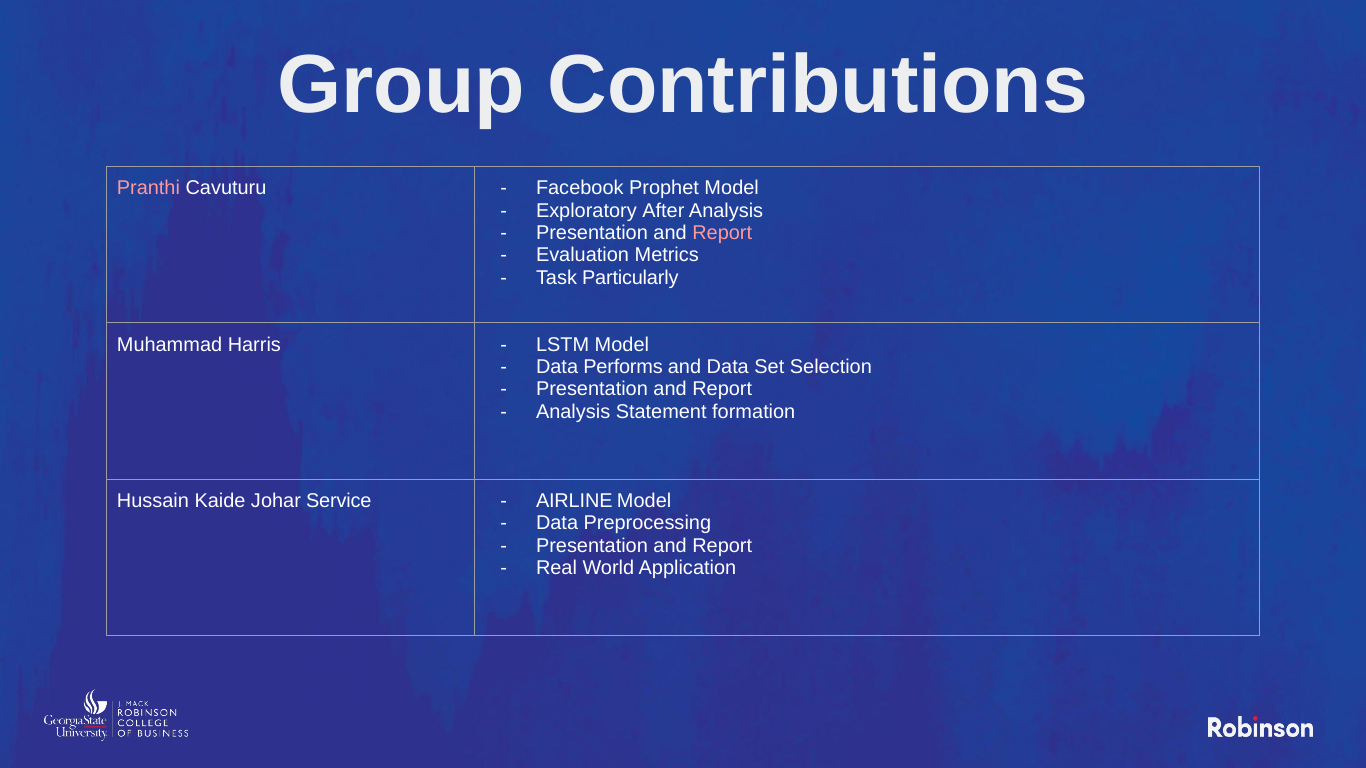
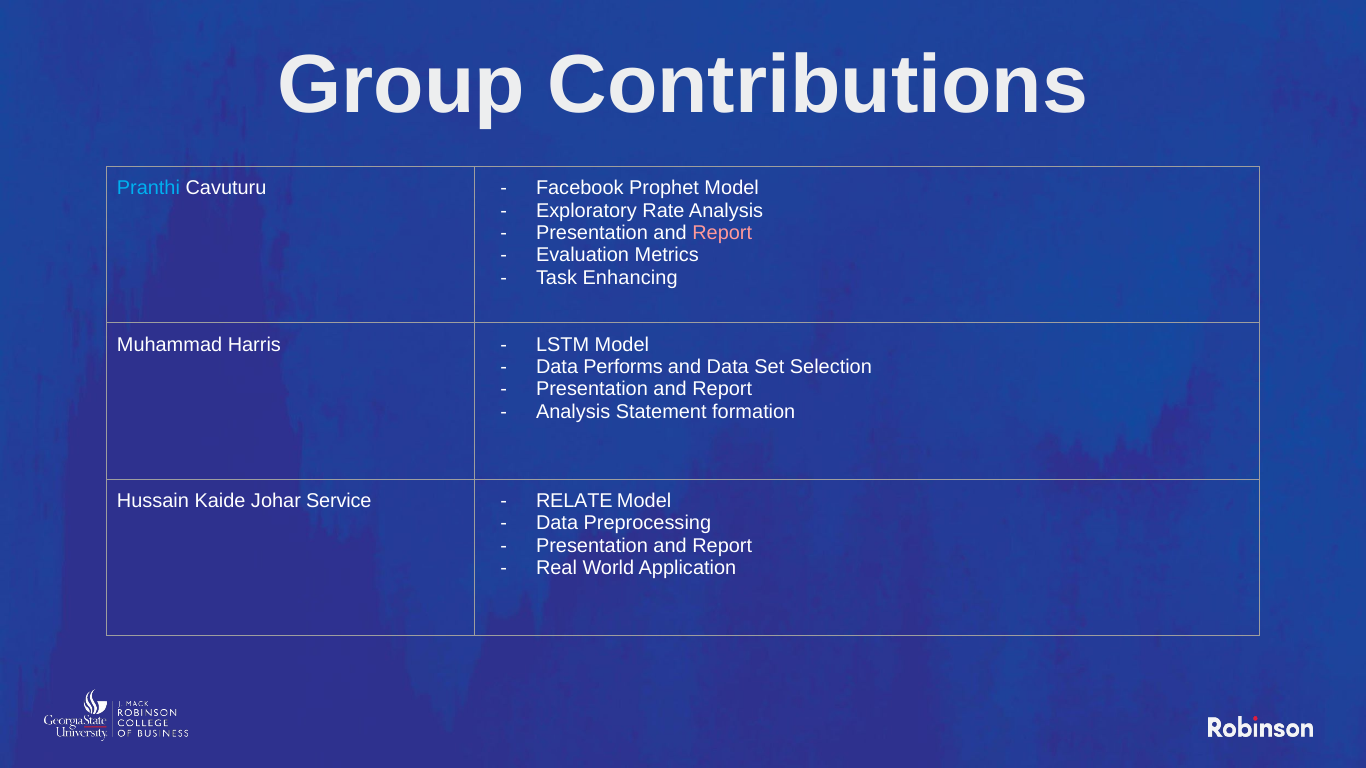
Pranthi colour: pink -> light blue
After: After -> Rate
Particularly: Particularly -> Enhancing
AIRLINE: AIRLINE -> RELATE
